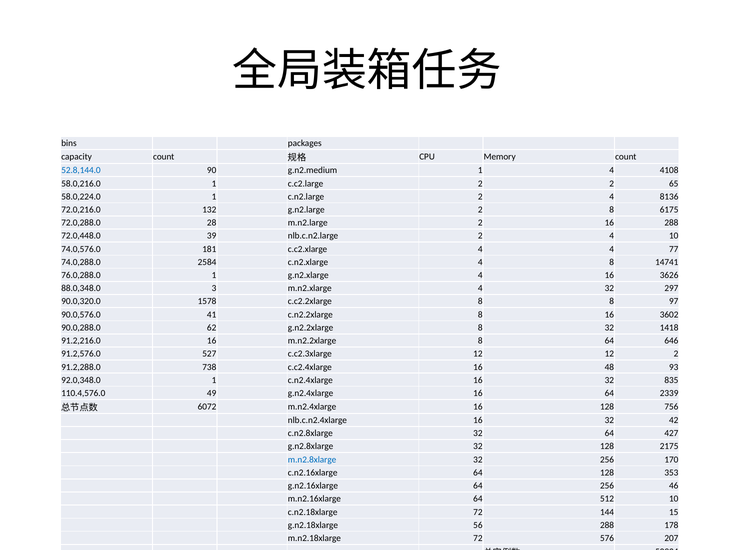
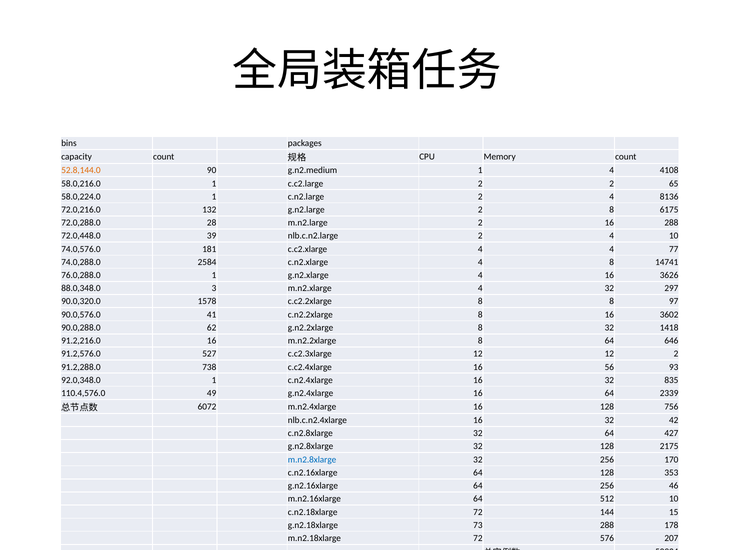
52.8,144.0 colour: blue -> orange
48: 48 -> 56
56: 56 -> 73
